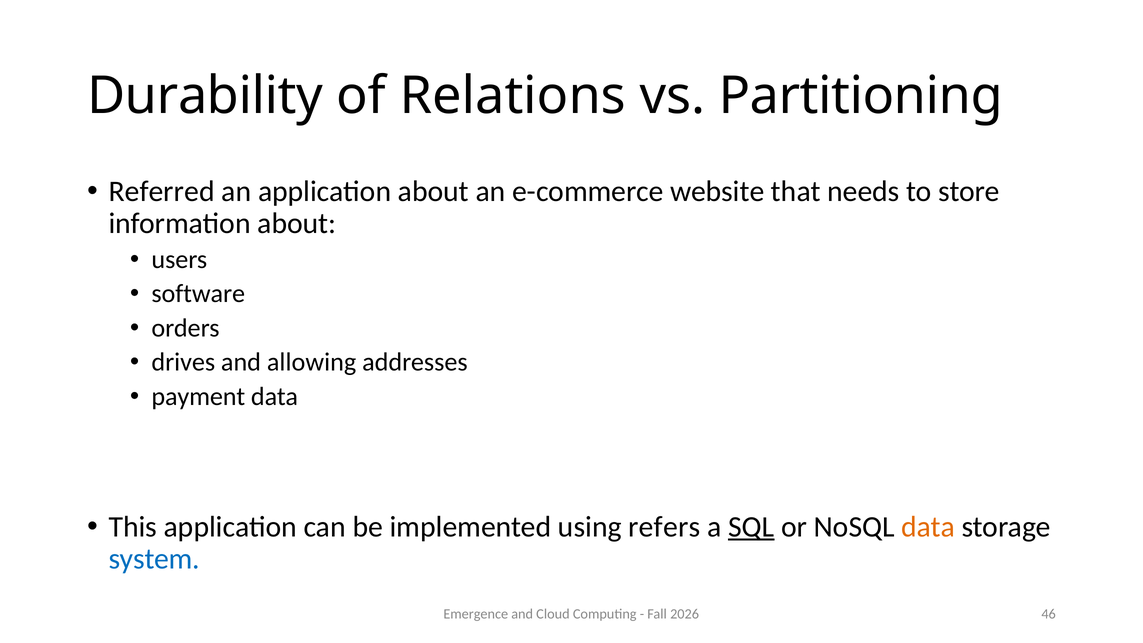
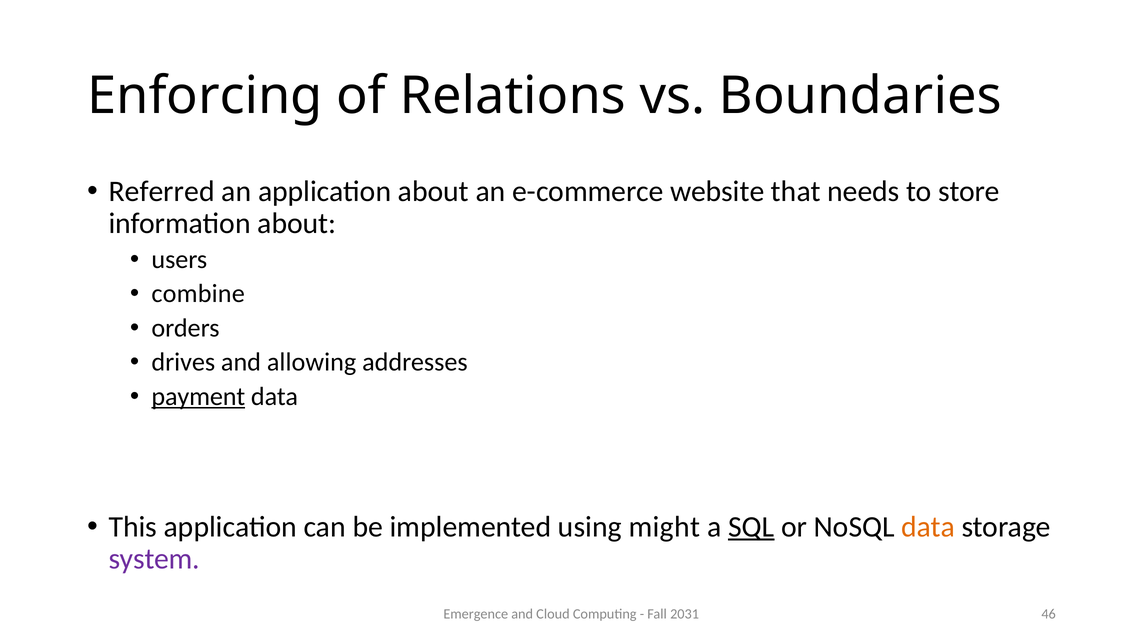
Durability: Durability -> Enforcing
Partitioning: Partitioning -> Boundaries
software: software -> combine
payment underline: none -> present
refers: refers -> might
system colour: blue -> purple
2026: 2026 -> 2031
